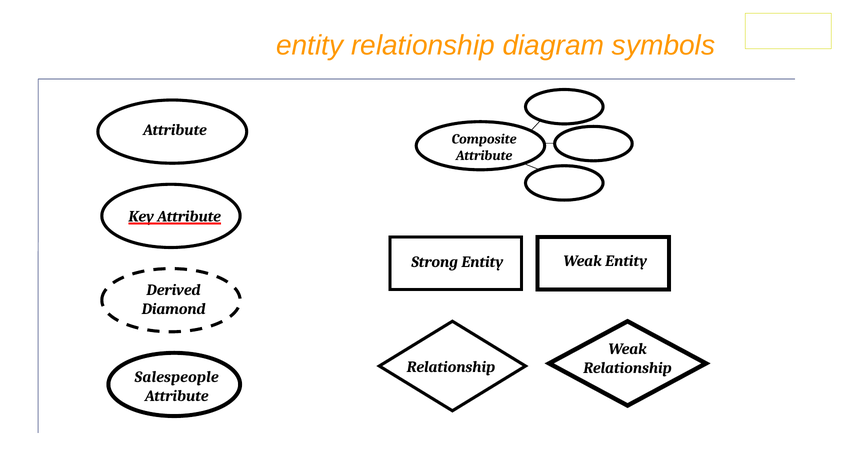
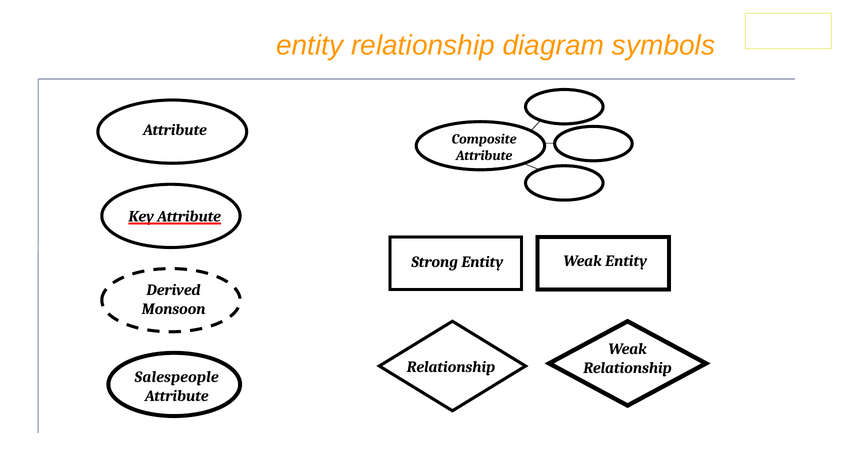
Diamond: Diamond -> Monsoon
